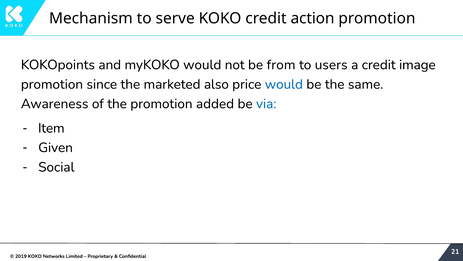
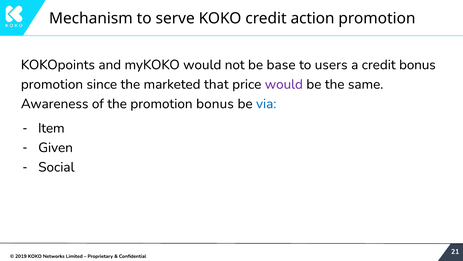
from: from -> base
credit image: image -> bonus
also: also -> that
would at (284, 84) colour: blue -> purple
promotion added: added -> bonus
